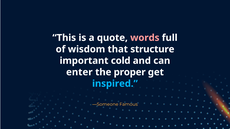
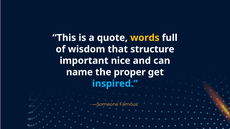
words colour: pink -> yellow
cold: cold -> nice
enter: enter -> name
